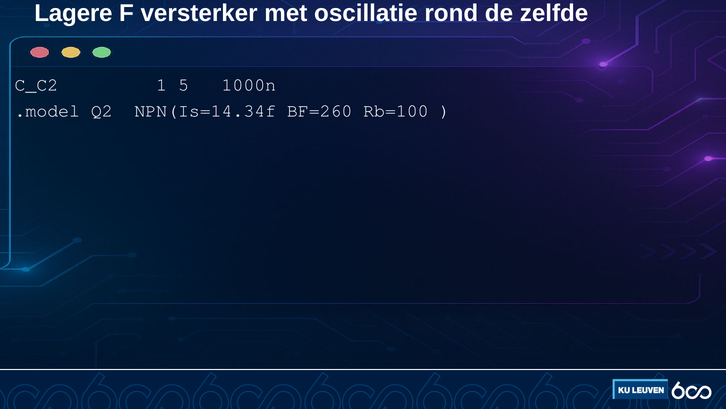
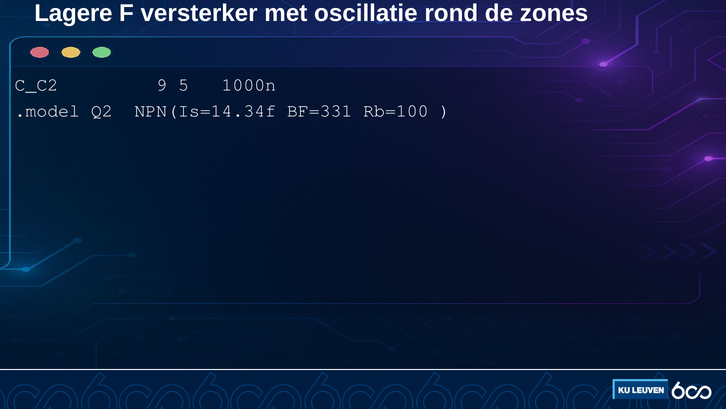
zelfde: zelfde -> zones
1: 1 -> 9
BF=260: BF=260 -> BF=331
